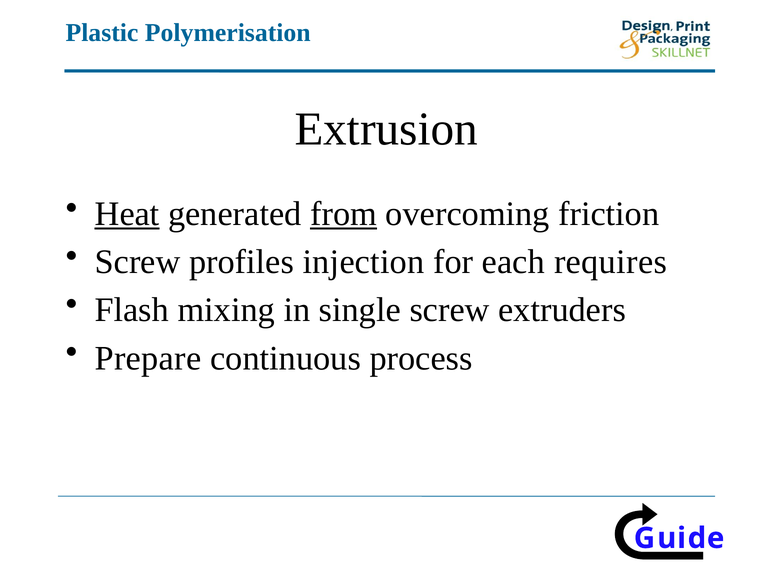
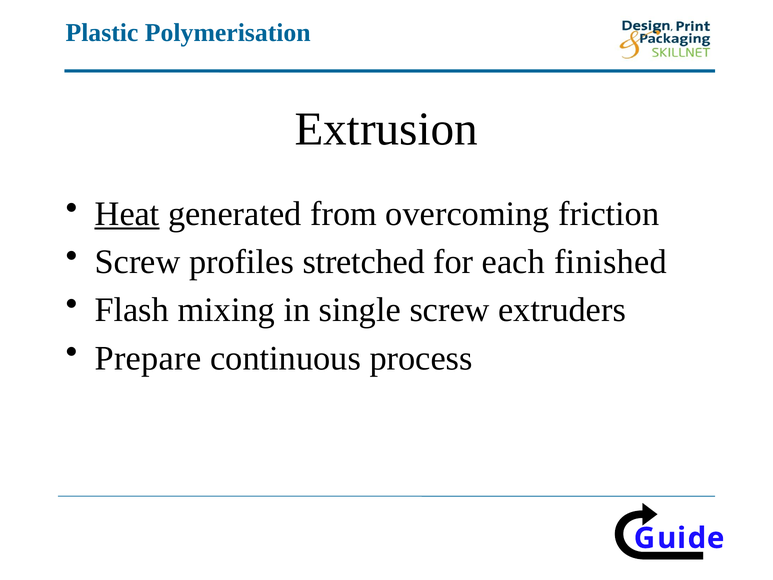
from underline: present -> none
injection: injection -> stretched
requires: requires -> finished
